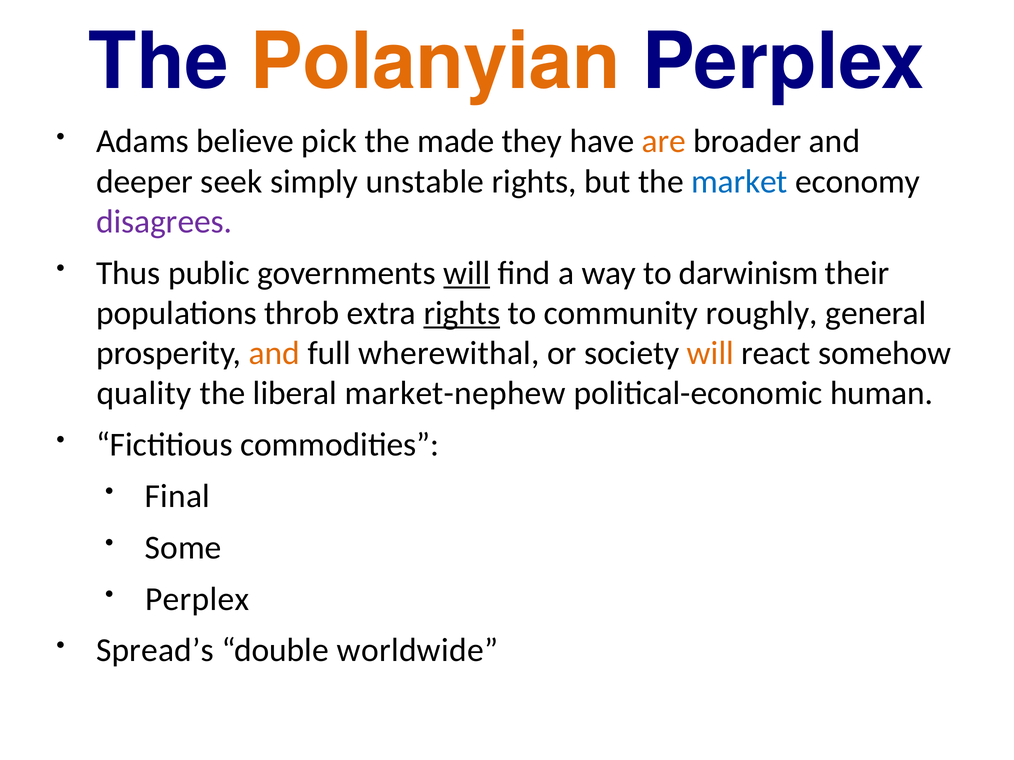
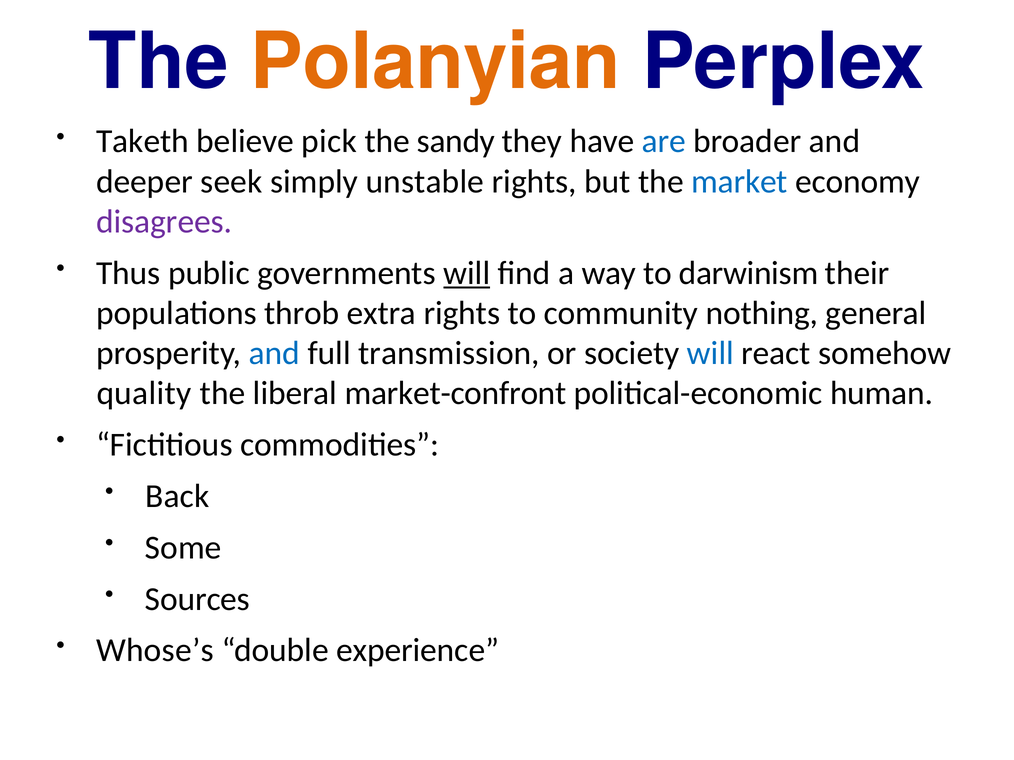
Adams: Adams -> Taketh
made: made -> sandy
are colour: orange -> blue
rights at (462, 313) underline: present -> none
roughly: roughly -> nothing
and at (274, 354) colour: orange -> blue
wherewithal: wherewithal -> transmission
will at (710, 354) colour: orange -> blue
market-nephew: market-nephew -> market-confront
Final: Final -> Back
Perplex at (197, 599): Perplex -> Sources
Spread’s: Spread’s -> Whose’s
worldwide: worldwide -> experience
